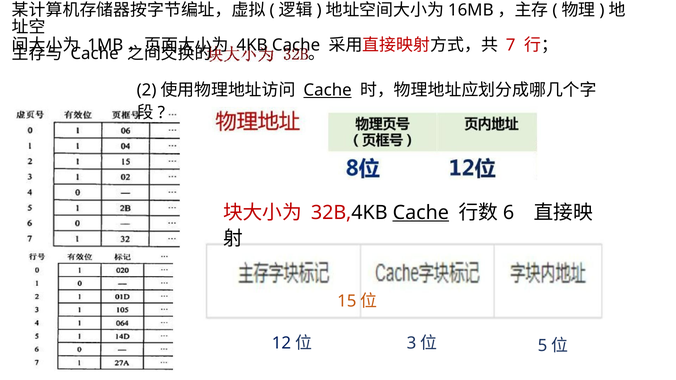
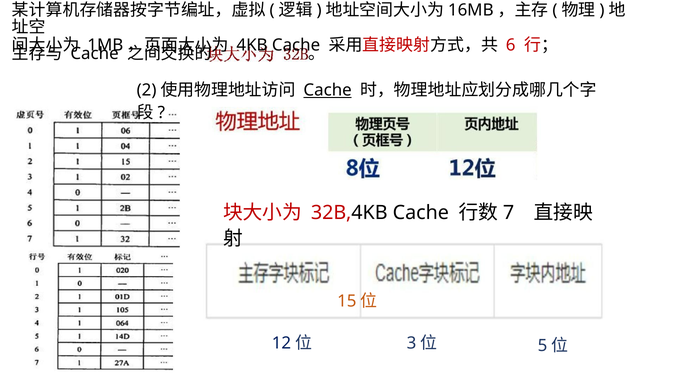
7: 7 -> 6
Cache at (421, 213) underline: present -> none
6: 6 -> 7
